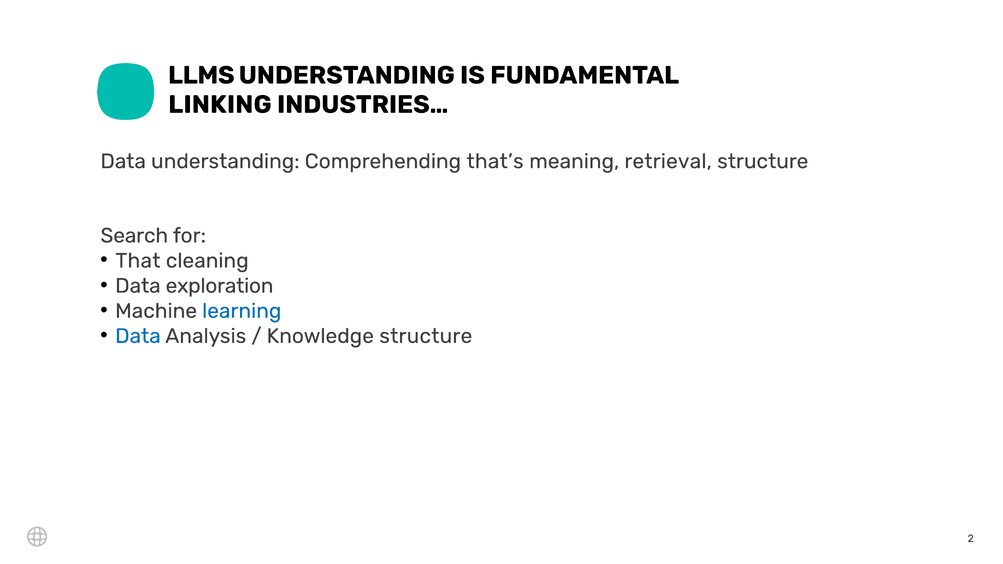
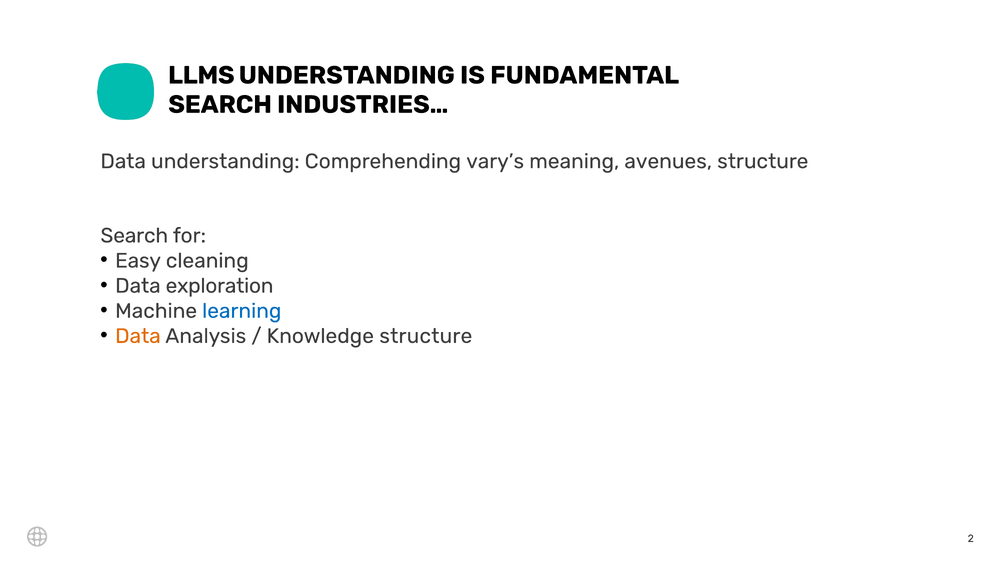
LINKING at (220, 105): LINKING -> SEARCH
that’s: that’s -> vary’s
retrieval: retrieval -> avenues
That: That -> Easy
Data at (138, 336) colour: blue -> orange
